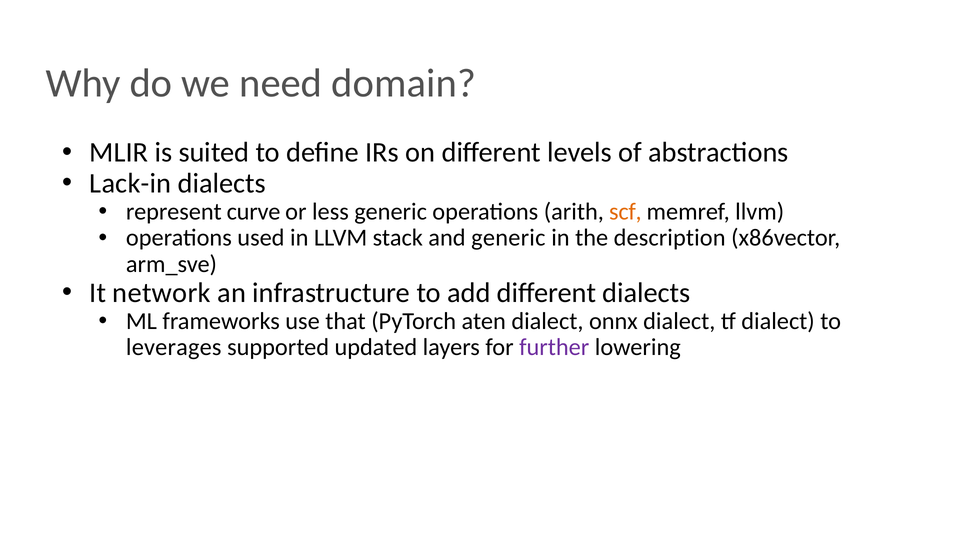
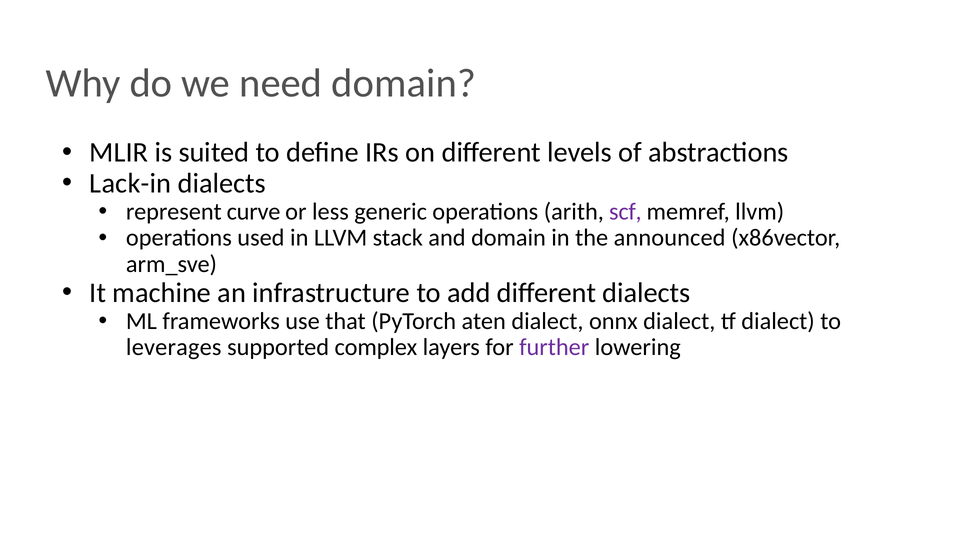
scf colour: orange -> purple
and generic: generic -> domain
description: description -> announced
network: network -> machine
updated: updated -> complex
